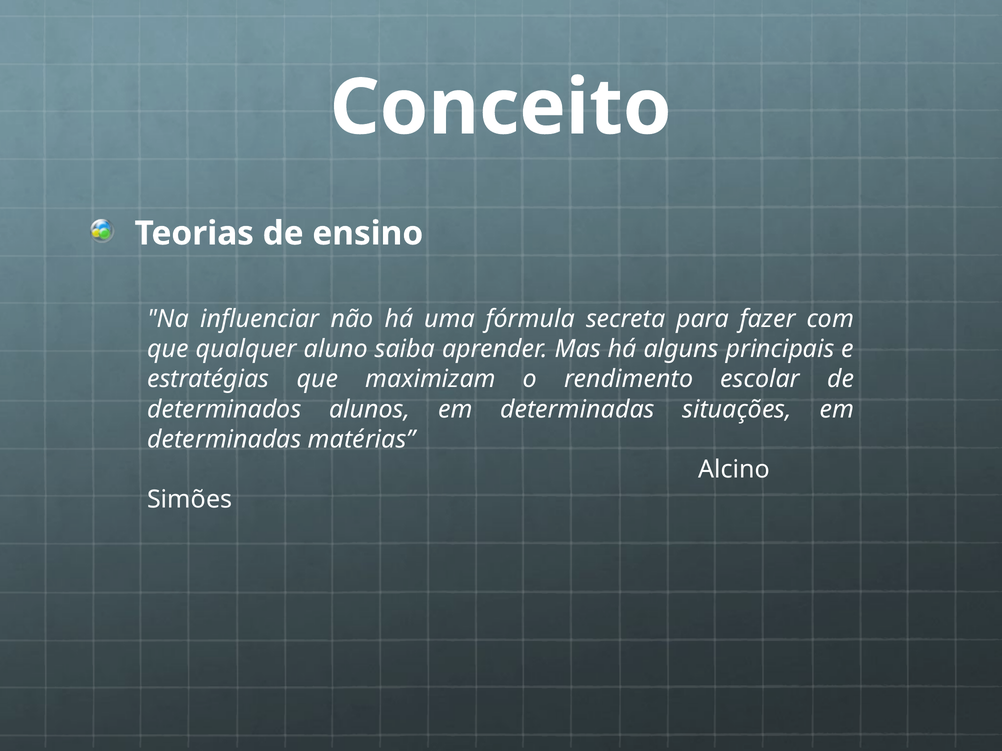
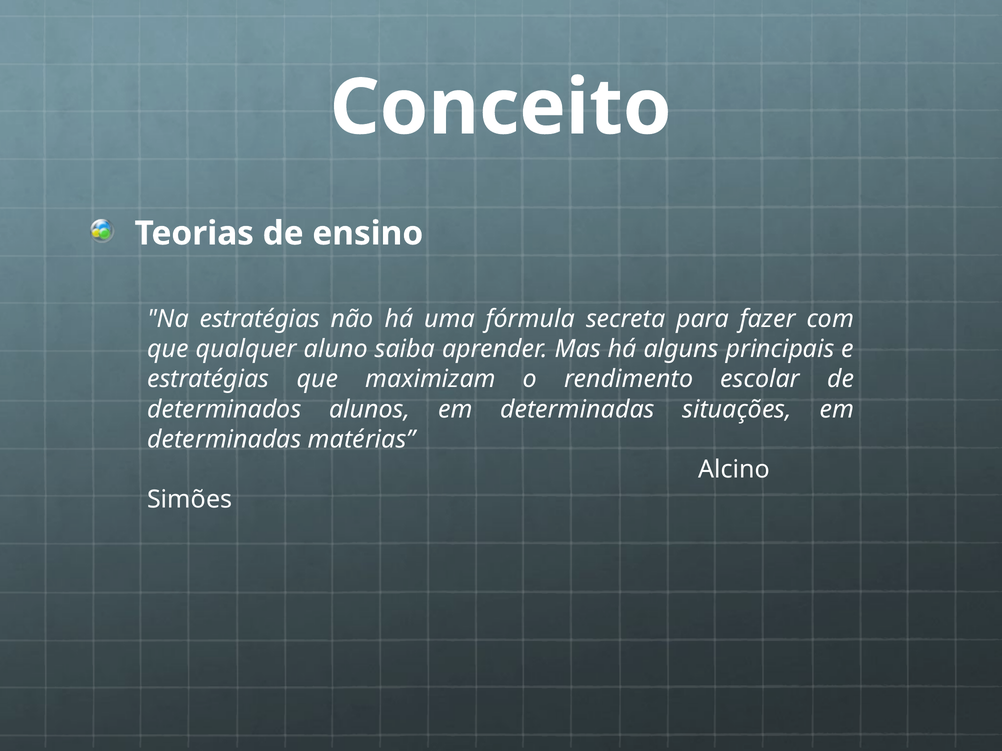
Na influenciar: influenciar -> estratégias
